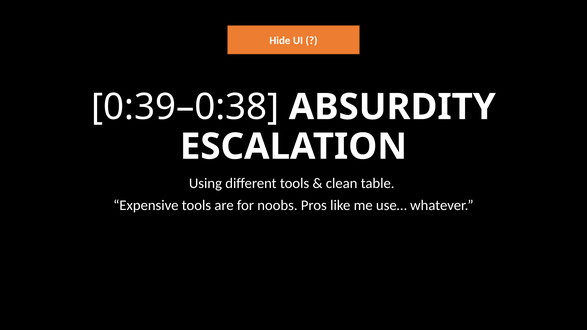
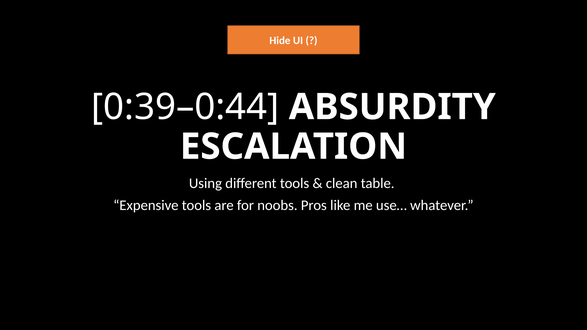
0:39–0:38: 0:39–0:38 -> 0:39–0:44
